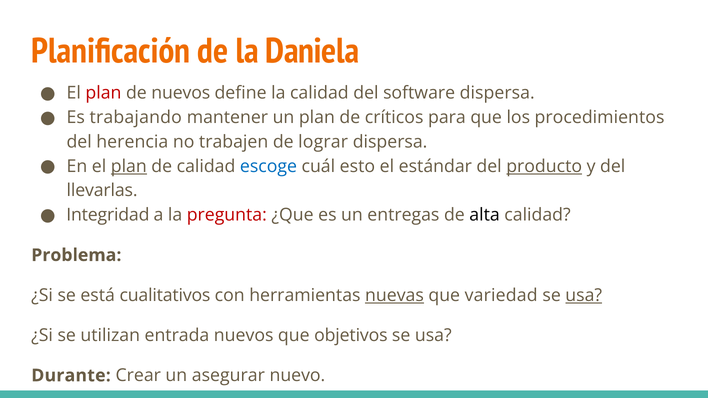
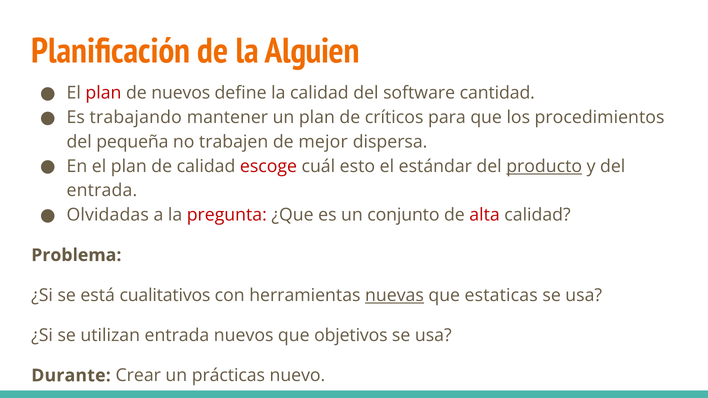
Daniela: Daniela -> Alguien
software dispersa: dispersa -> cantidad
herencia: herencia -> pequeña
lograr: lograr -> mejor
plan at (129, 166) underline: present -> none
escoge colour: blue -> red
llevarlas at (102, 191): llevarlas -> entrada
Integridad: Integridad -> Olvidadas
entregas: entregas -> conjunto
alta colour: black -> red
variedad: variedad -> estaticas
usa at (584, 295) underline: present -> none
asegurar: asegurar -> prácticas
